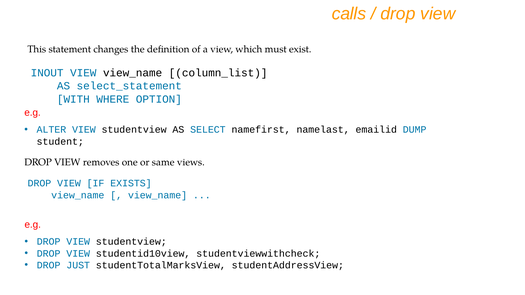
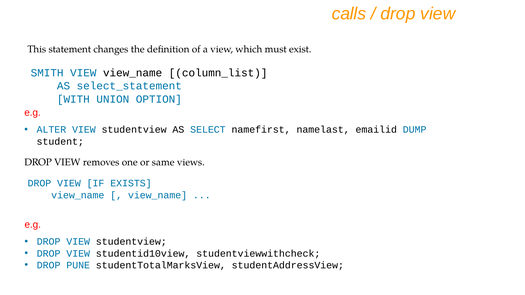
INOUT: INOUT -> SMITH
WHERE: WHERE -> UNION
JUST: JUST -> PUNE
